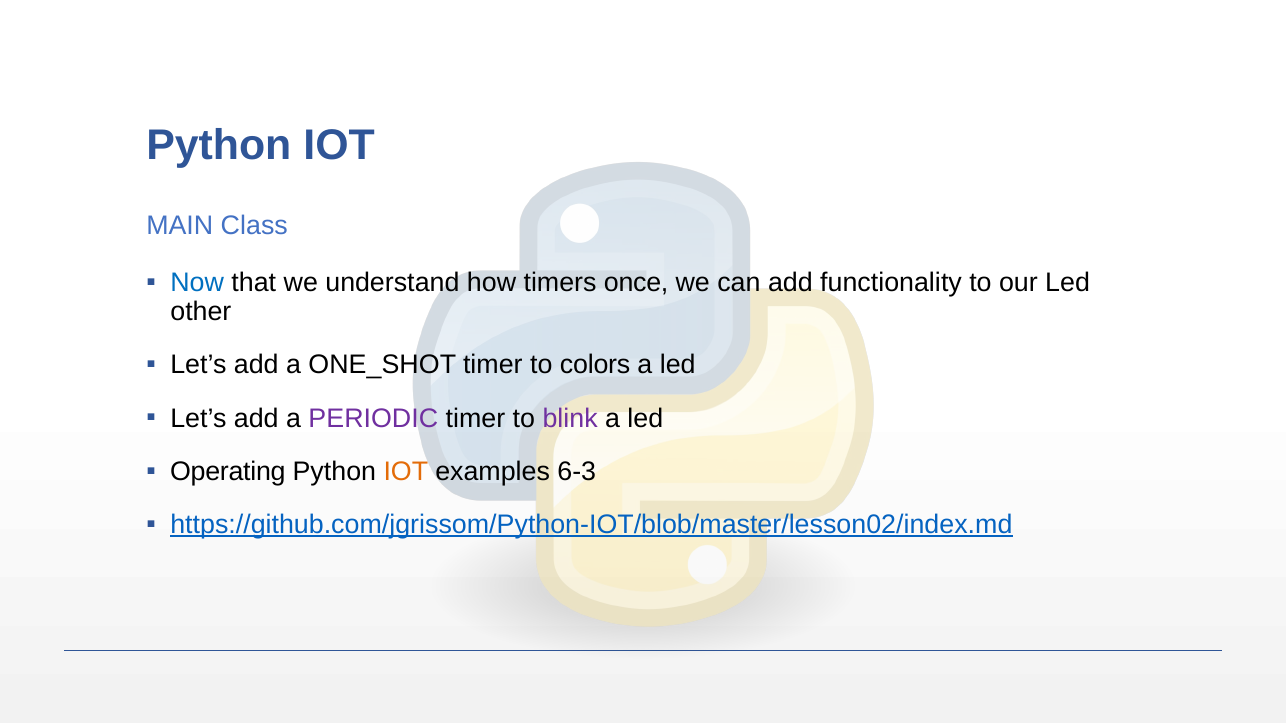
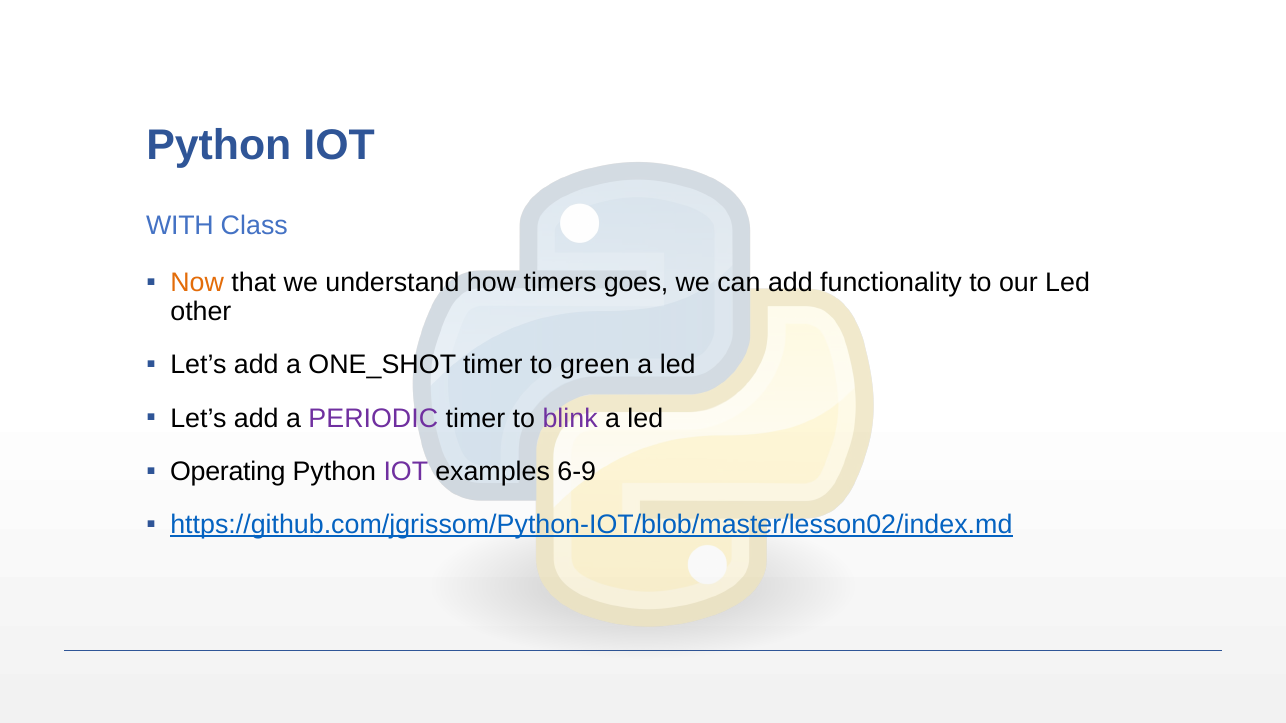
MAIN: MAIN -> WITH
Now colour: blue -> orange
once: once -> goes
colors: colors -> green
IOT at (406, 472) colour: orange -> purple
6-3: 6-3 -> 6-9
